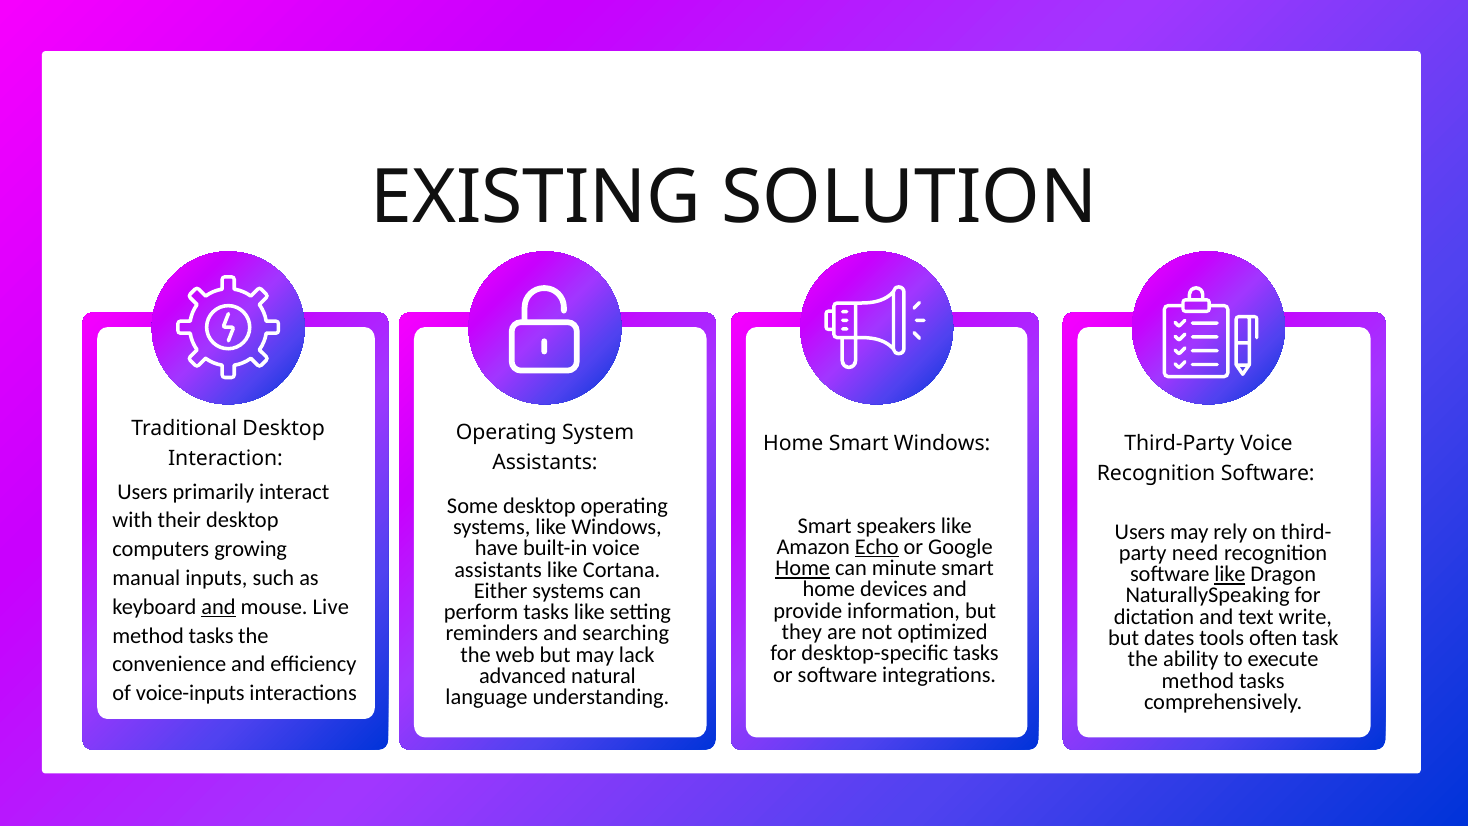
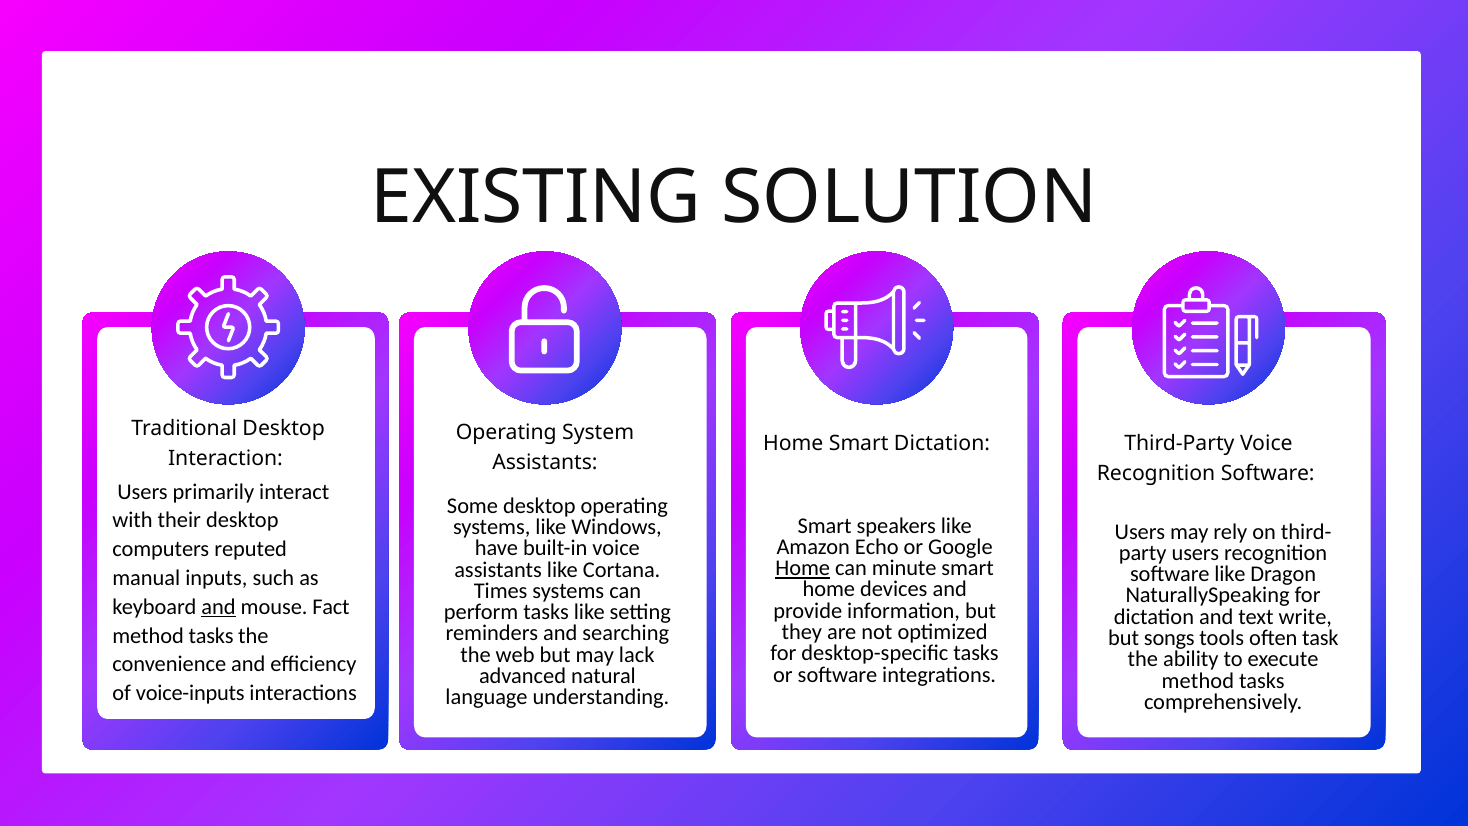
Smart Windows: Windows -> Dictation
Echo underline: present -> none
growing: growing -> reputed
need at (1195, 553): need -> users
like at (1230, 574) underline: present -> none
Either: Either -> Times
Live: Live -> Fact
dates: dates -> songs
